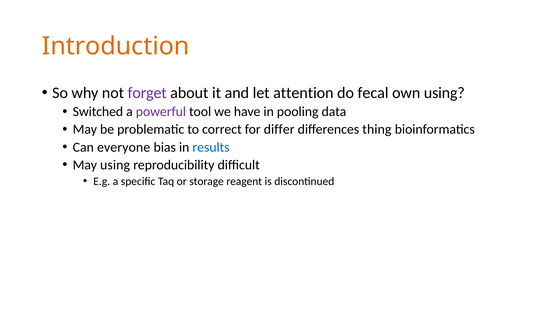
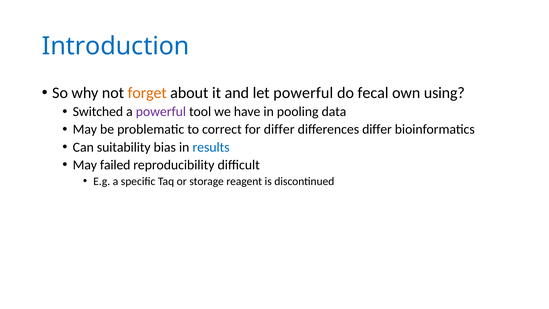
Introduction colour: orange -> blue
forget colour: purple -> orange
let attention: attention -> powerful
differences thing: thing -> differ
everyone: everyone -> suitability
May using: using -> failed
